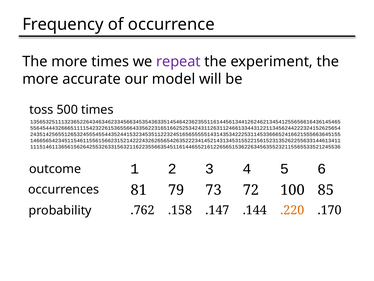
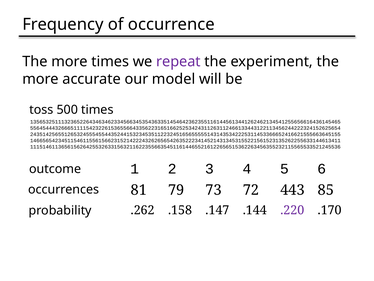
100: 100 -> 443
.762: .762 -> .262
.220 colour: orange -> purple
